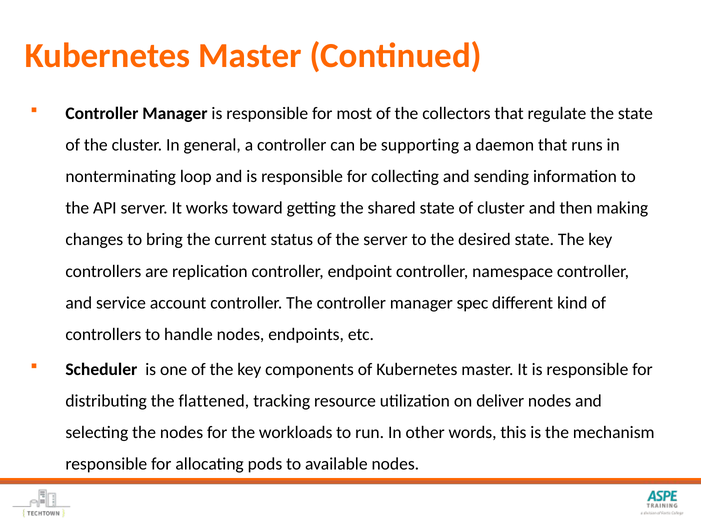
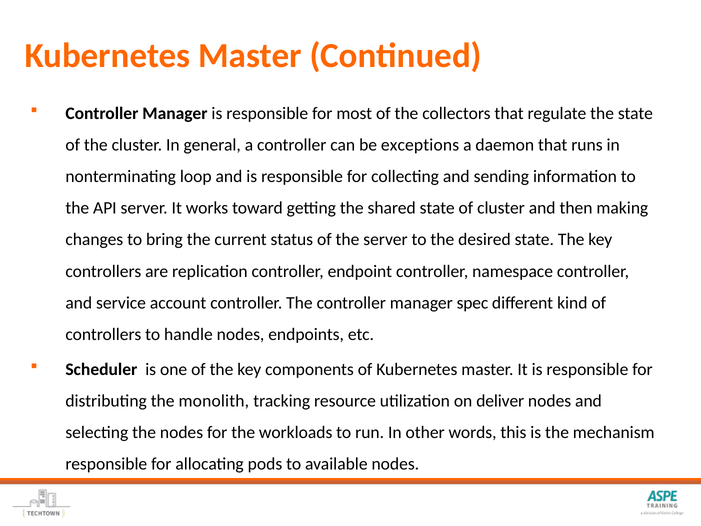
supporting: supporting -> exceptions
flattened: flattened -> monolith
